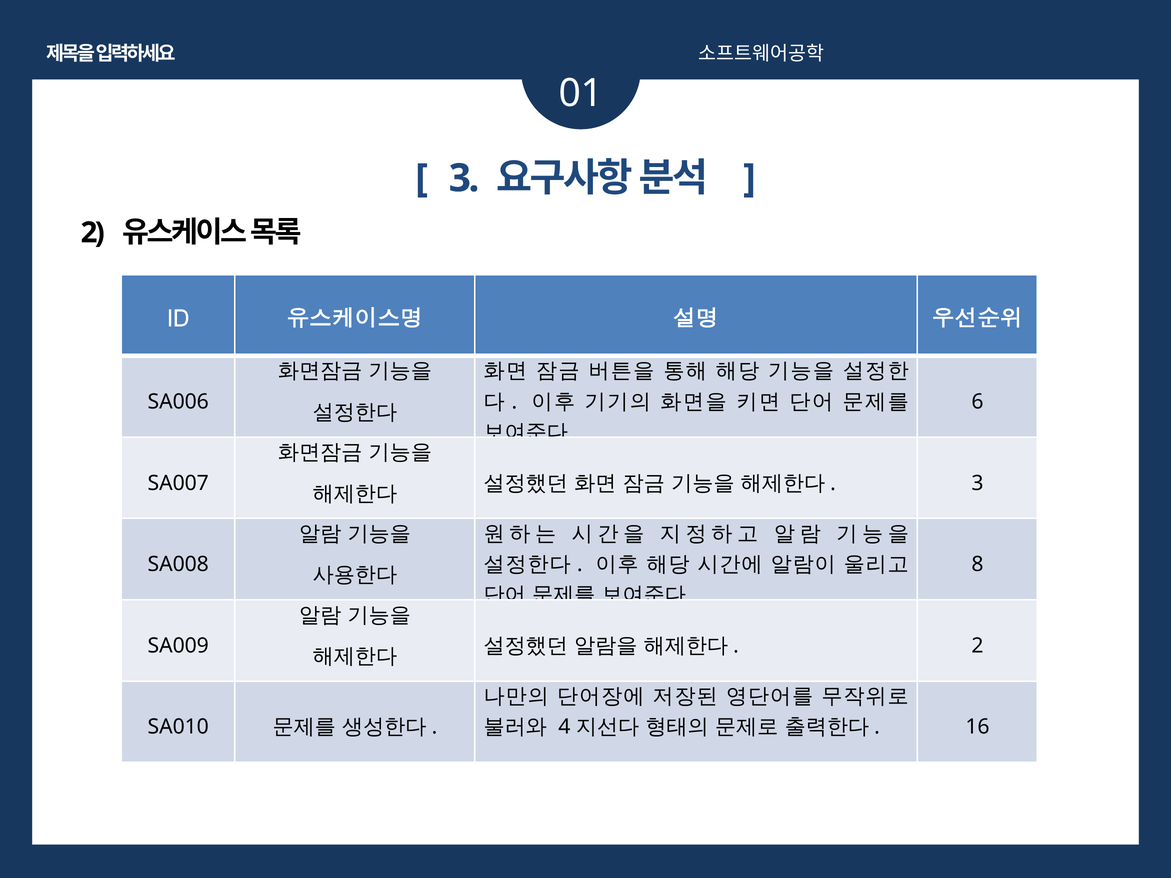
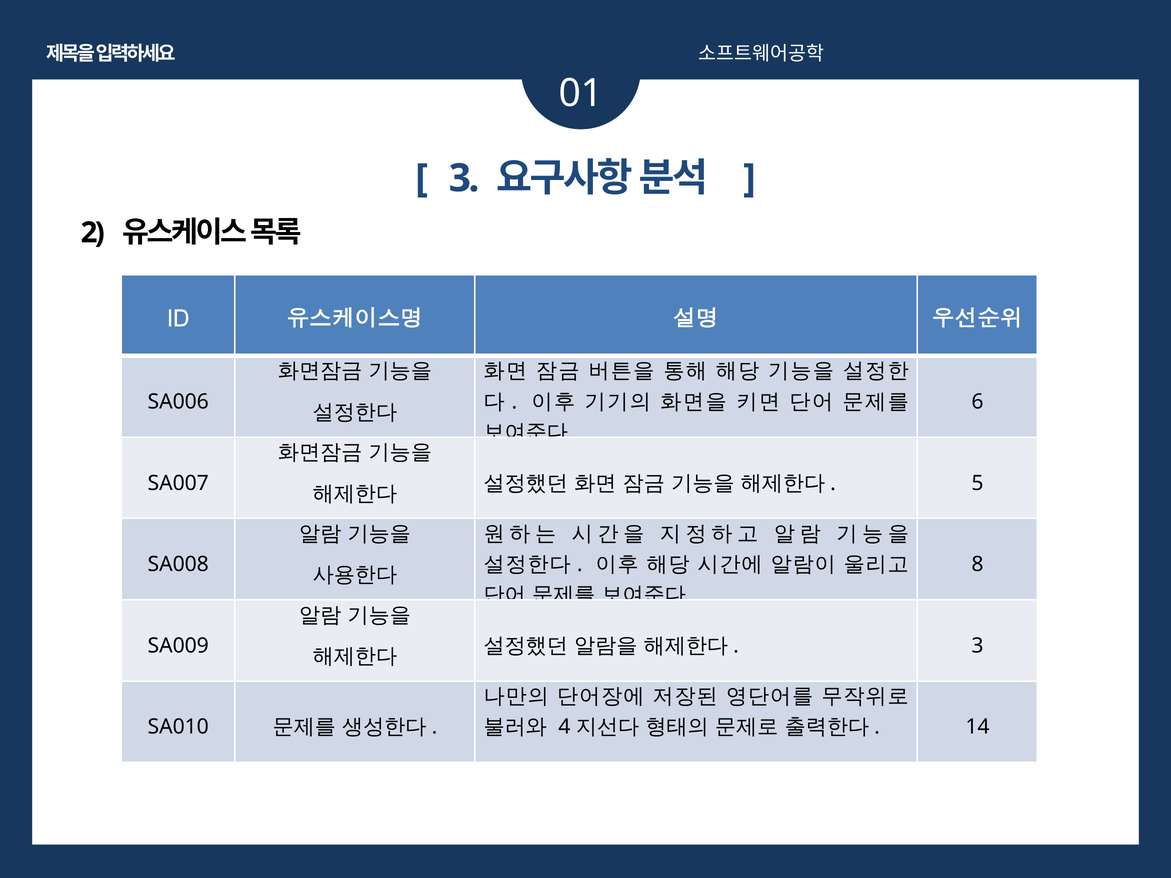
3 at (977, 483): 3 -> 5
2 at (977, 646): 2 -> 3
16: 16 -> 14
